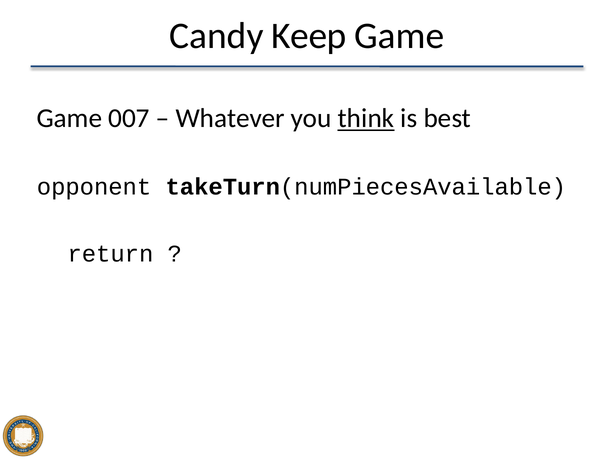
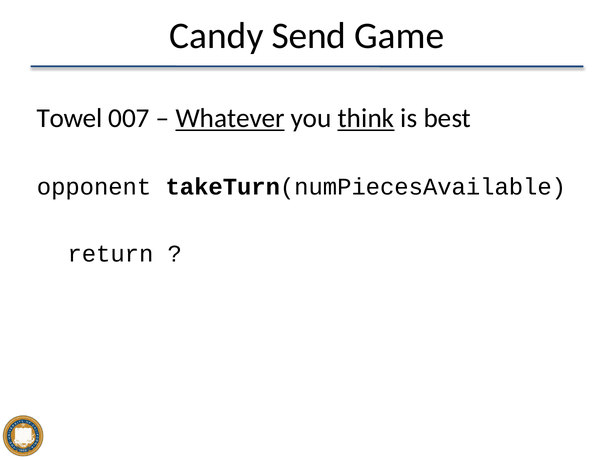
Keep: Keep -> Send
Game at (69, 119): Game -> Towel
Whatever underline: none -> present
